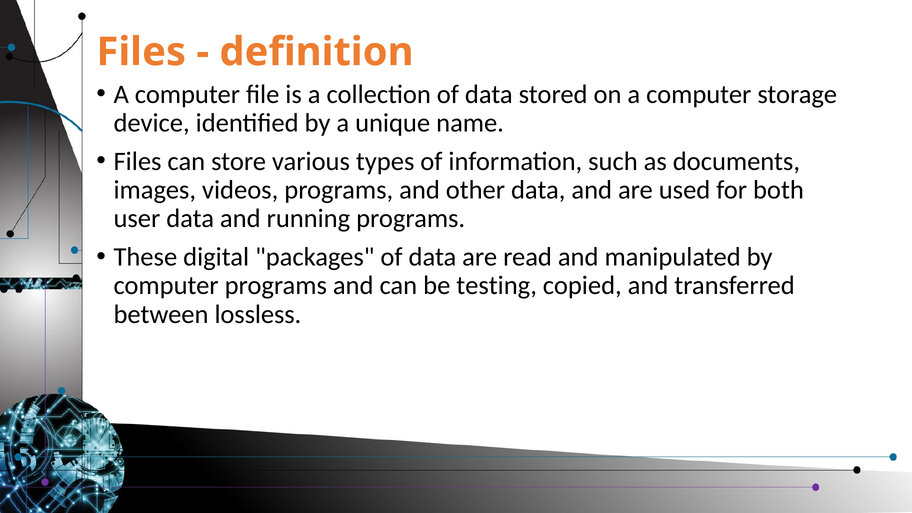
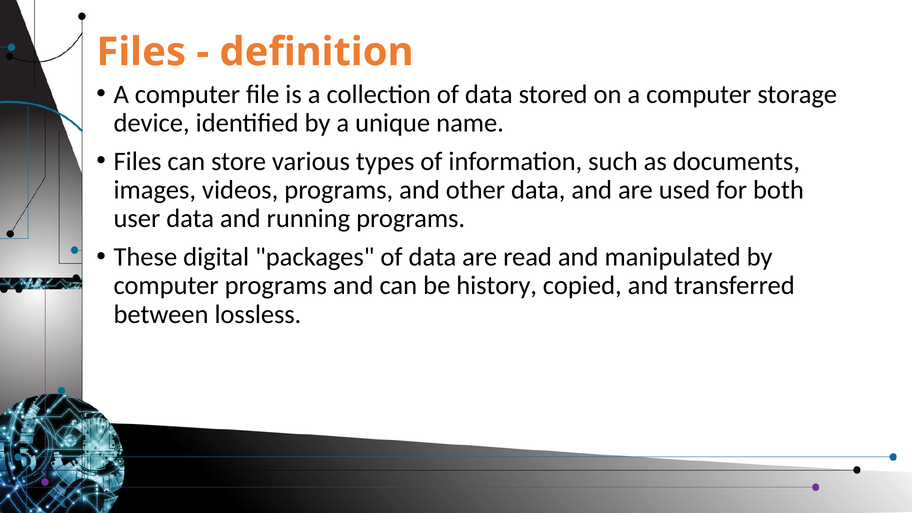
testing: testing -> history
